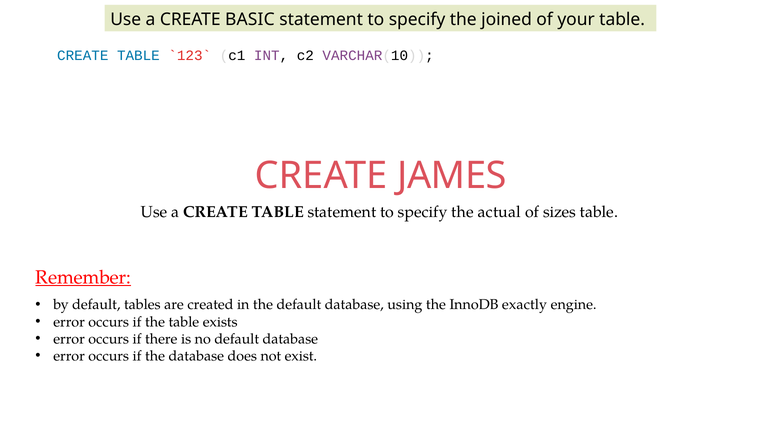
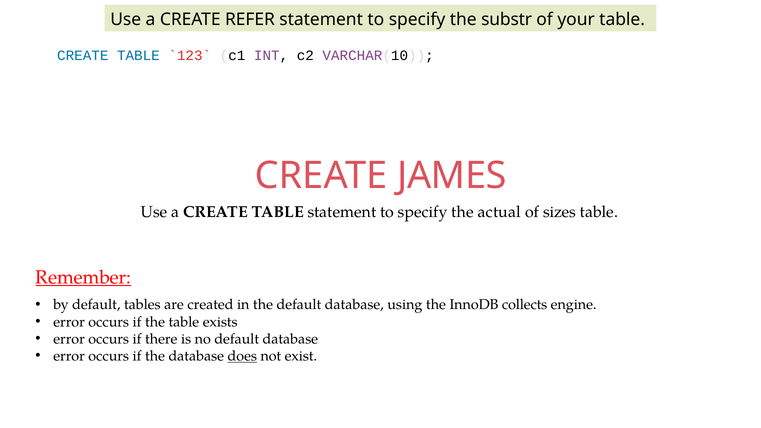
BASIC: BASIC -> REFER
joined: joined -> substr
exactly: exactly -> collects
does underline: none -> present
